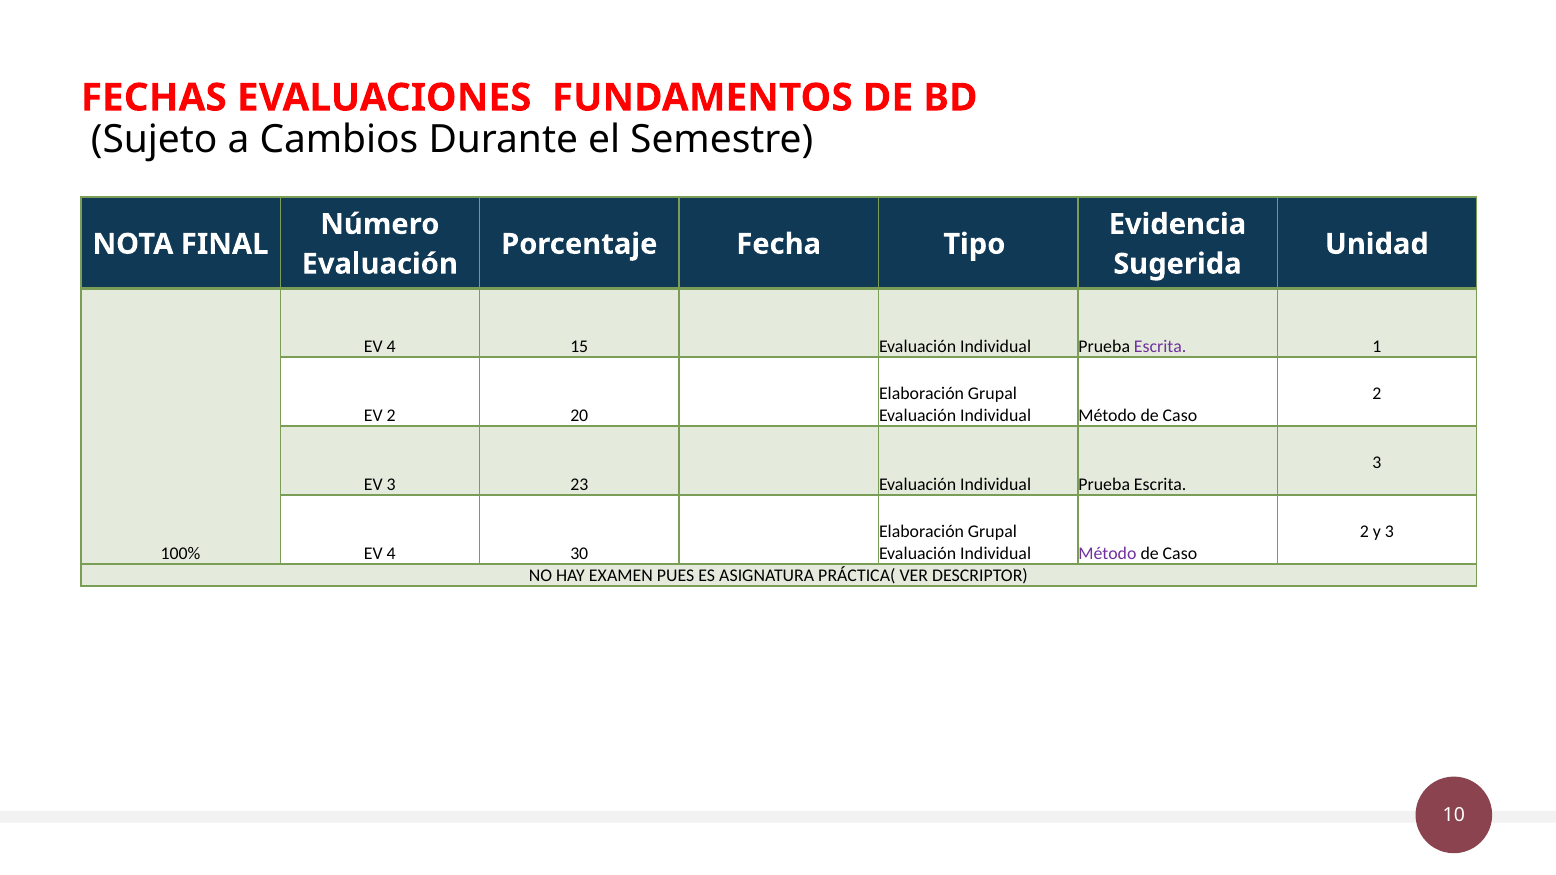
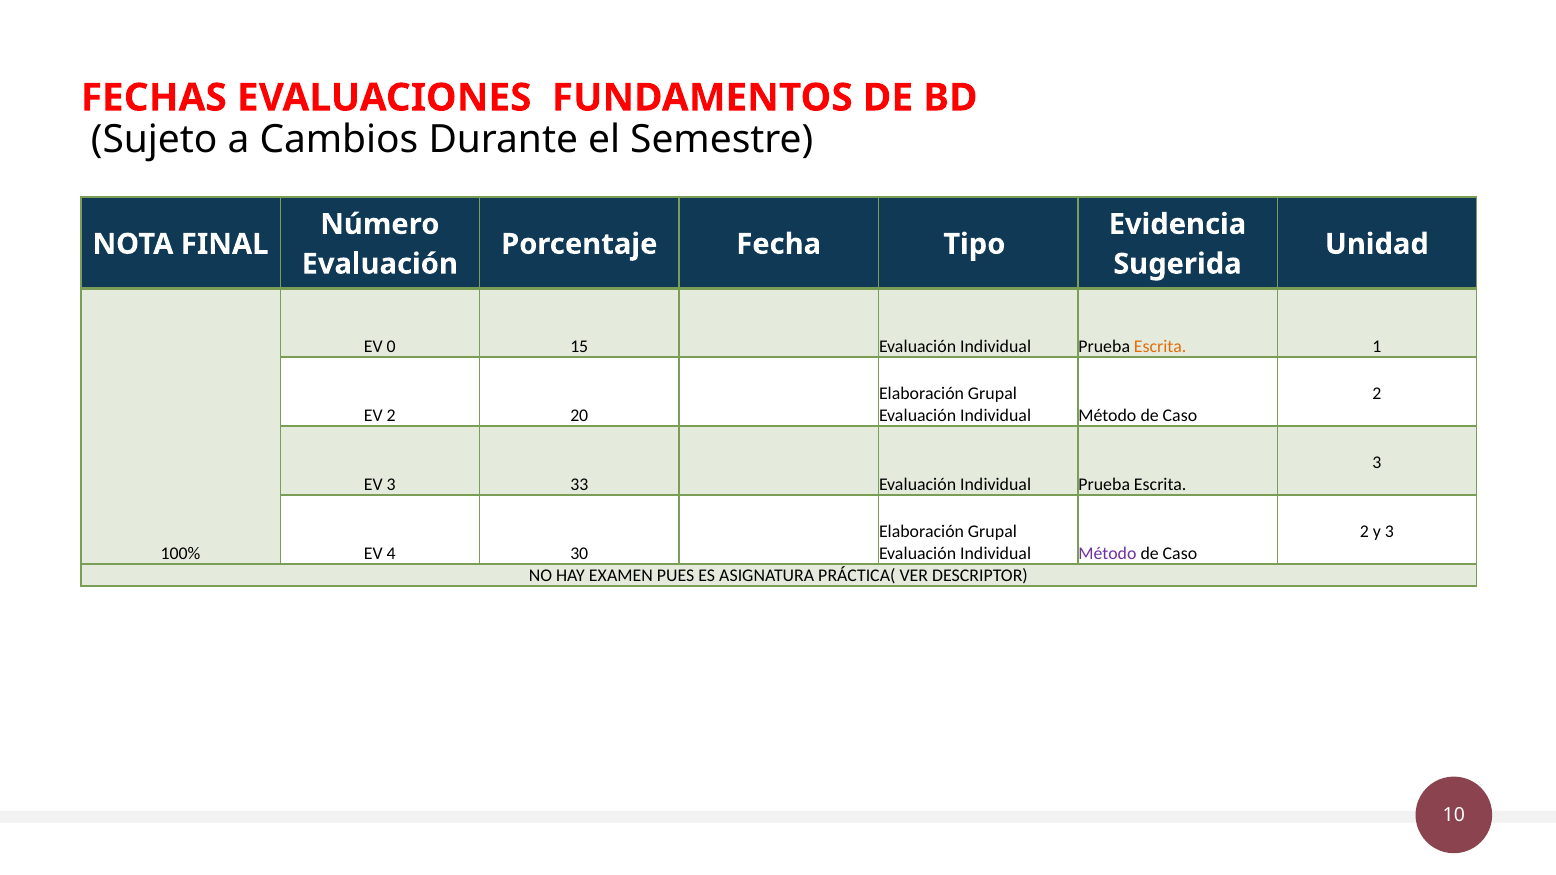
4 at (391, 346): 4 -> 0
Escrita at (1160, 346) colour: purple -> orange
23: 23 -> 33
